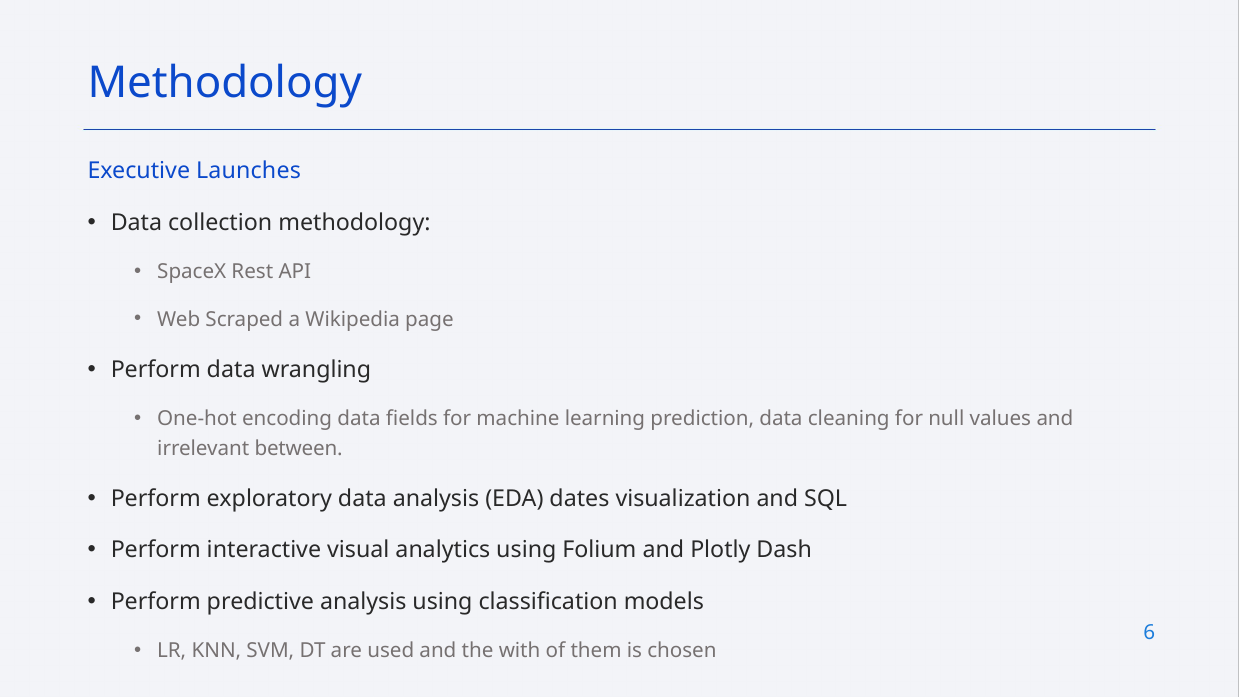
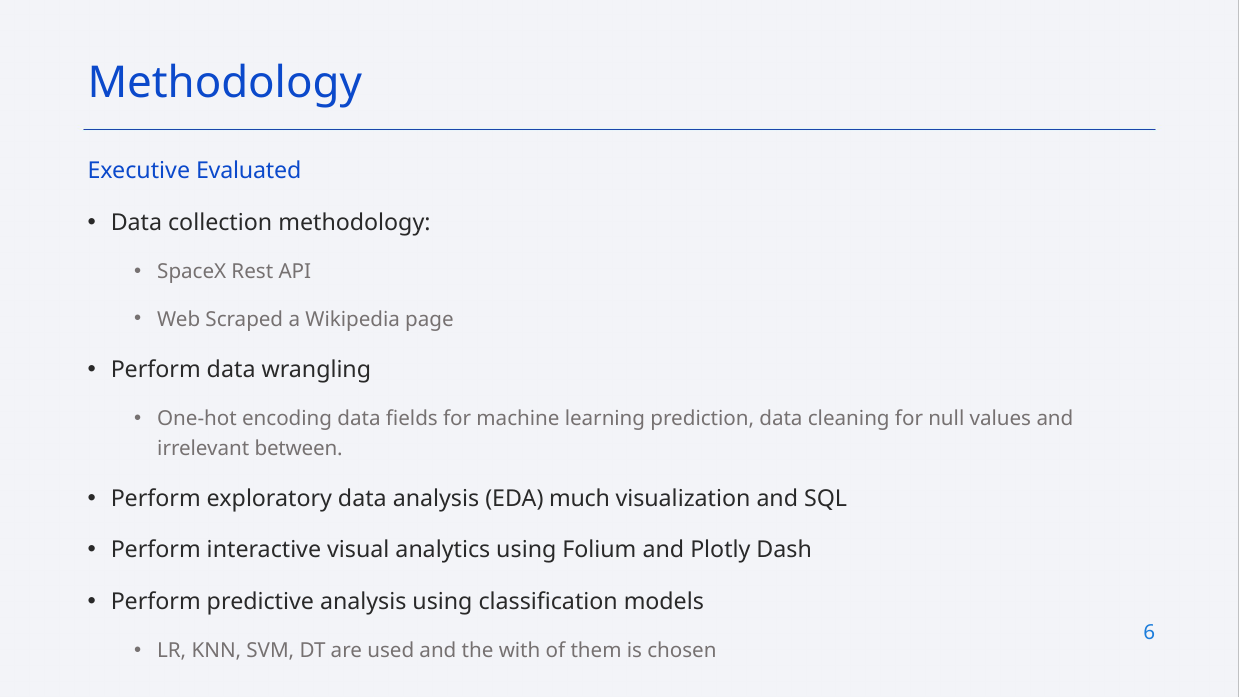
Launches: Launches -> Evaluated
dates: dates -> much
